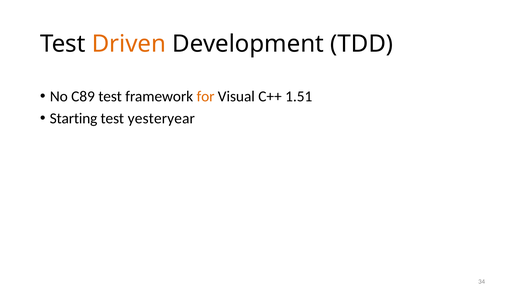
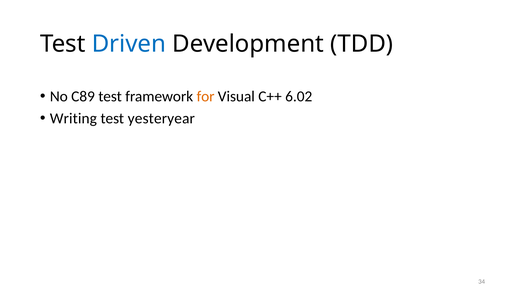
Driven colour: orange -> blue
1.51: 1.51 -> 6.02
Starting: Starting -> Writing
